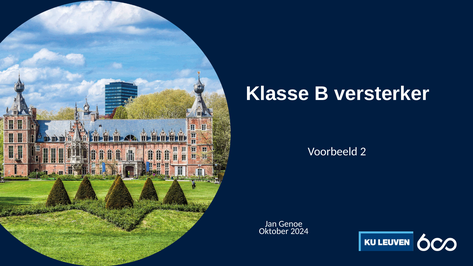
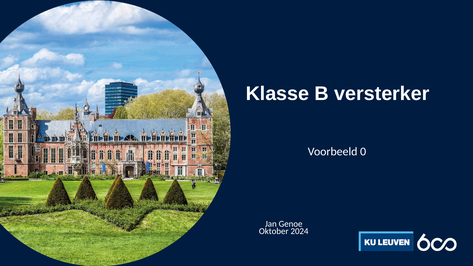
2: 2 -> 0
